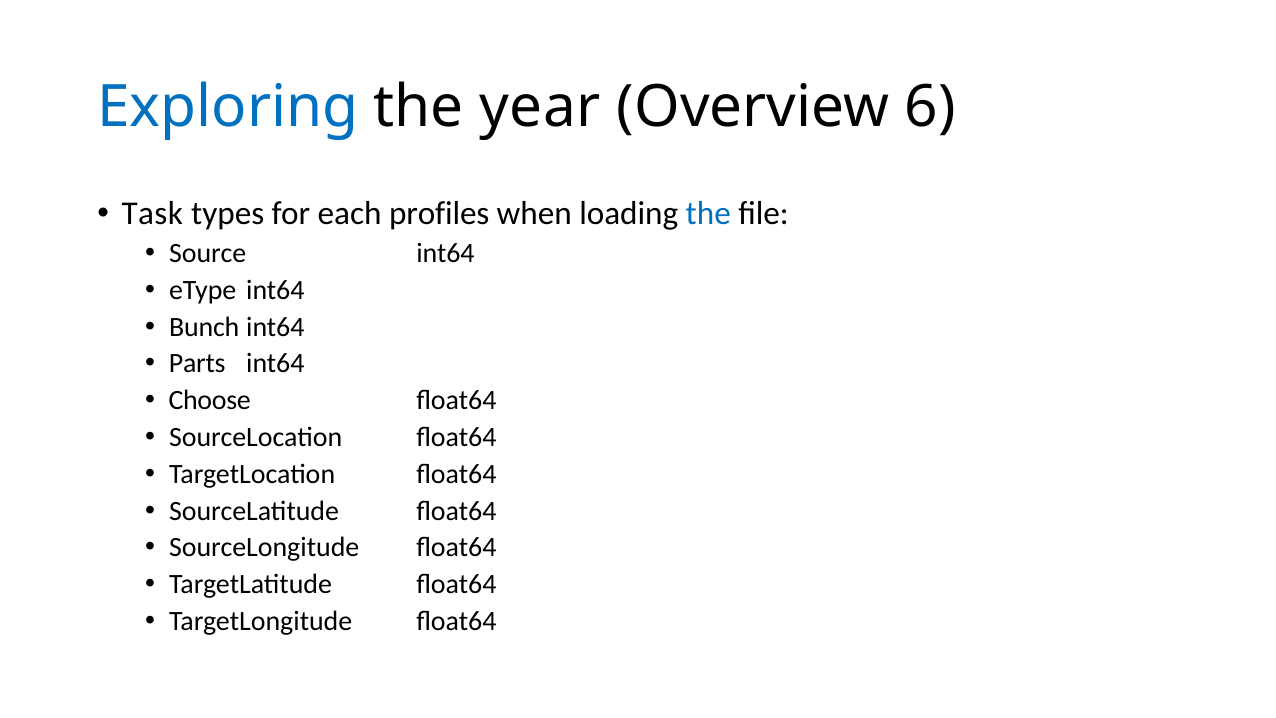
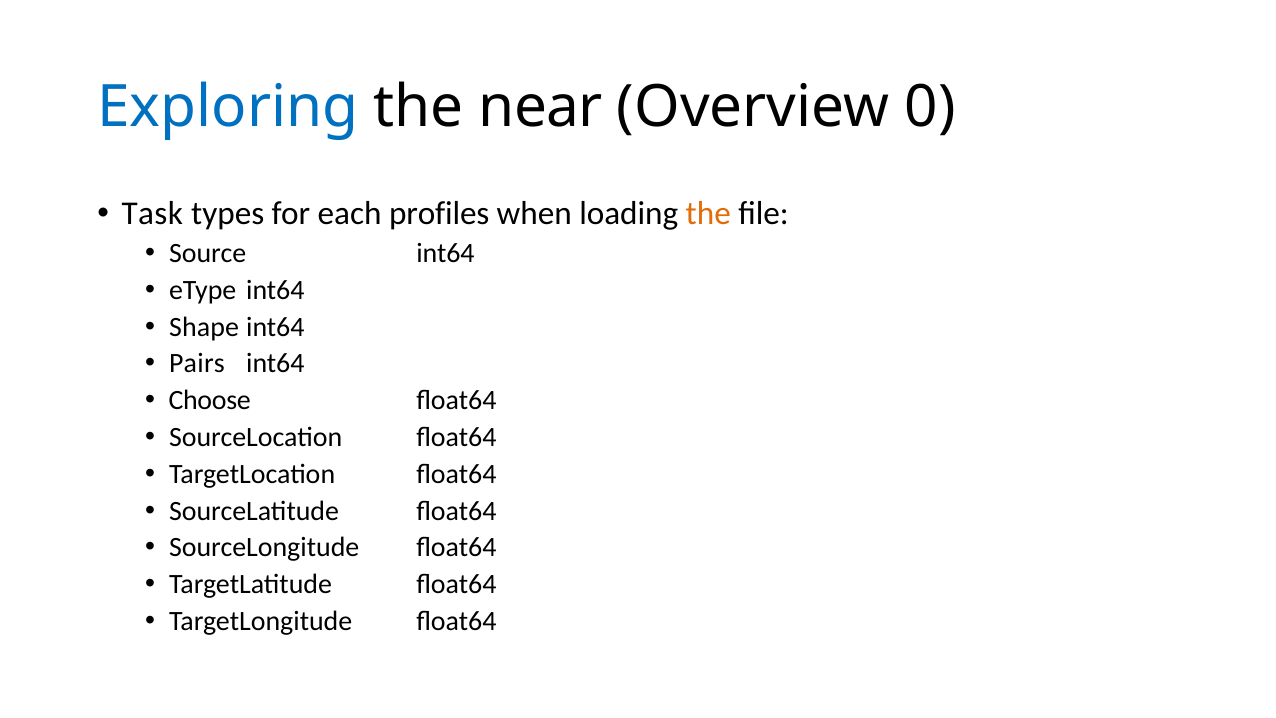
year: year -> near
6: 6 -> 0
the at (708, 214) colour: blue -> orange
Bunch: Bunch -> Shape
Parts: Parts -> Pairs
